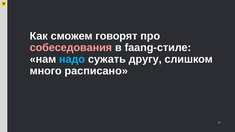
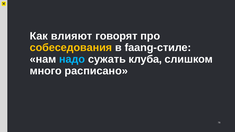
сможем: сможем -> влияют
собеседования colour: pink -> yellow
другу: другу -> клуба
